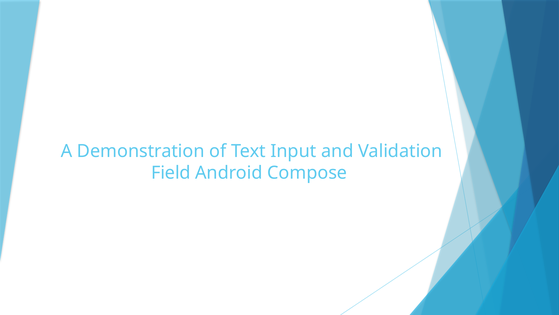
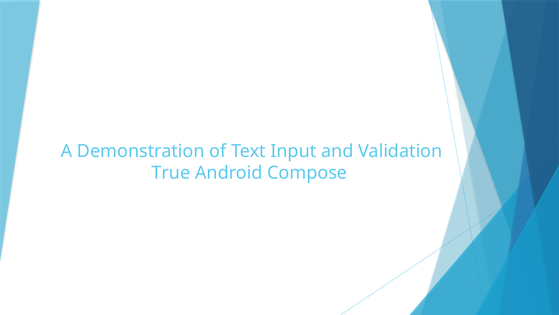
Field: Field -> True
